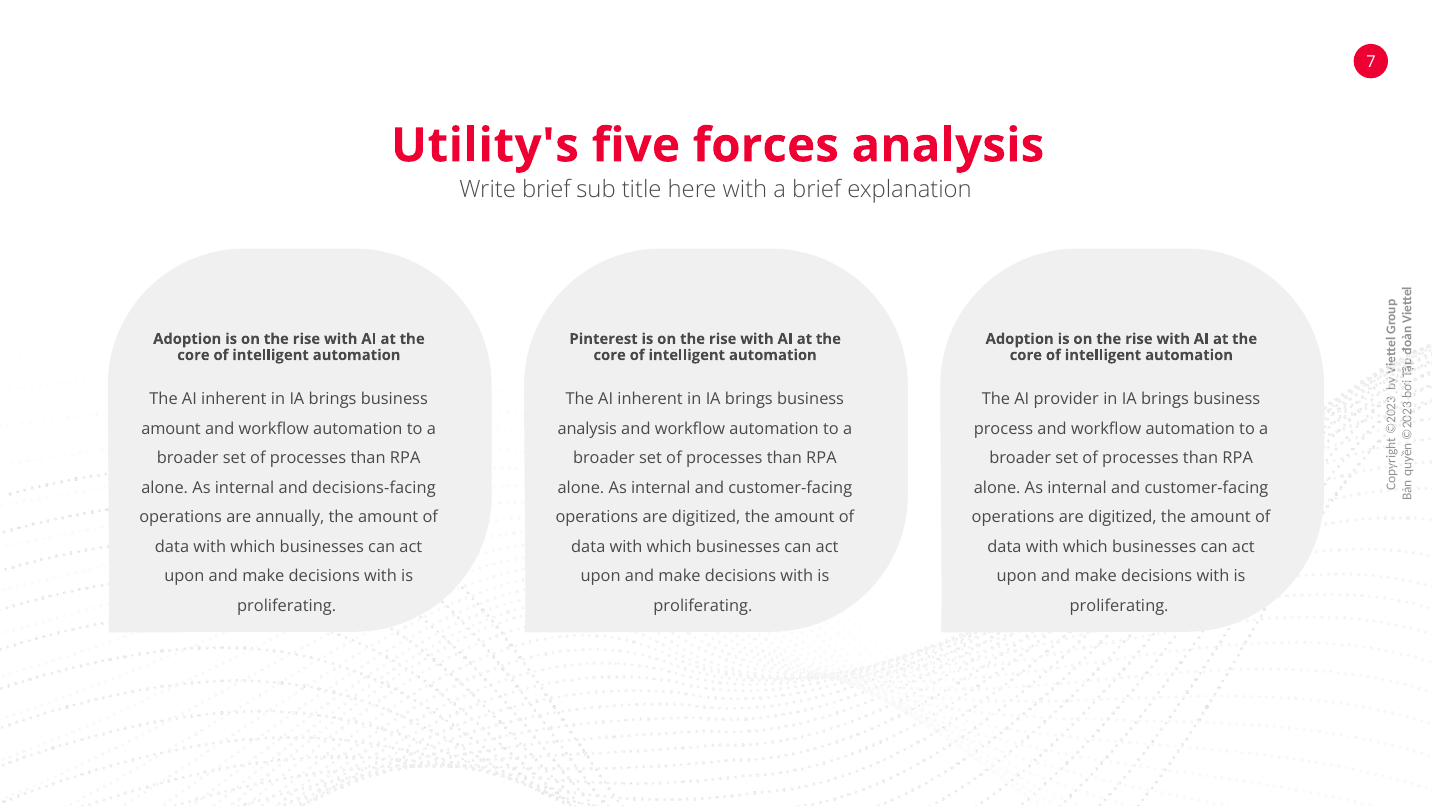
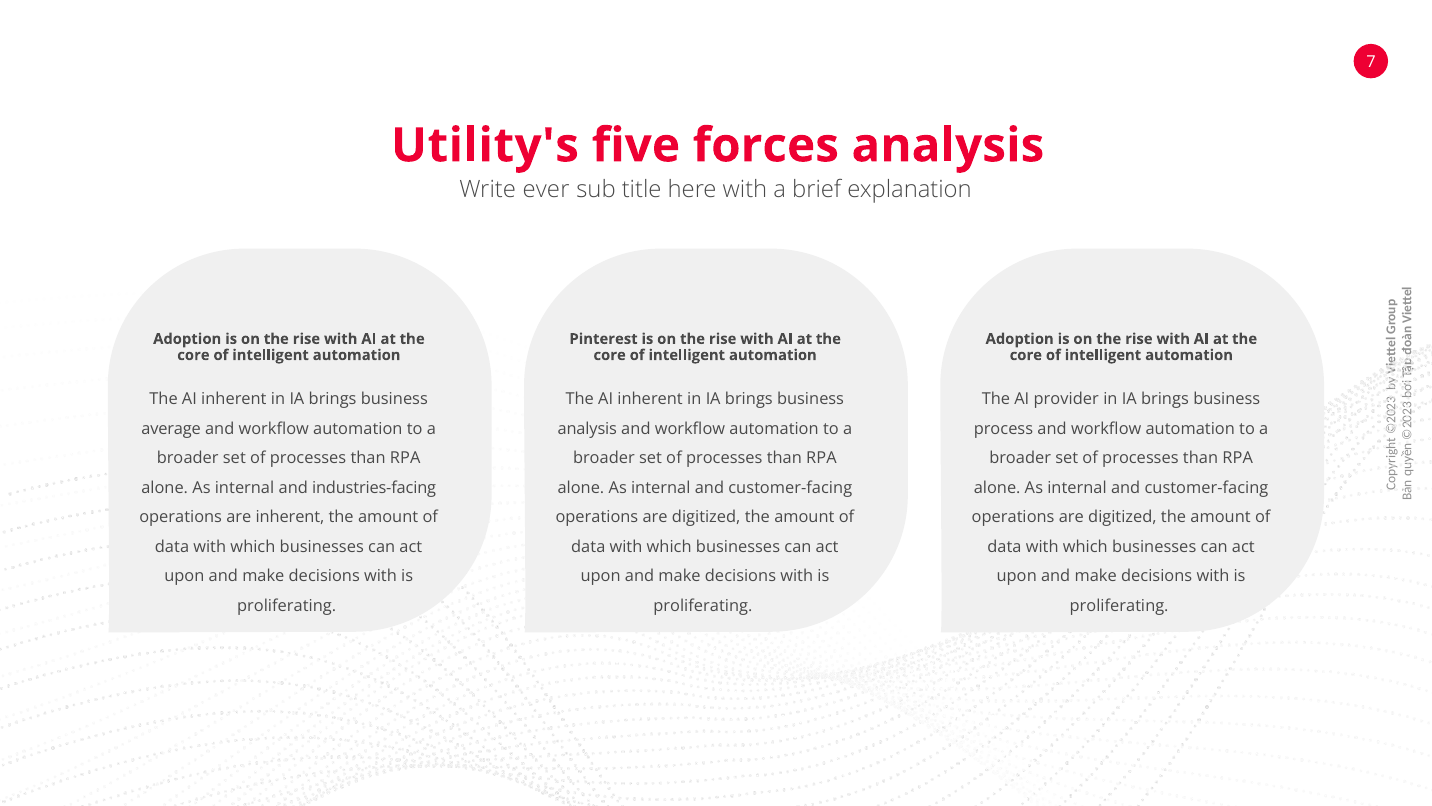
Write brief: brief -> ever
amount at (171, 428): amount -> average
decisions-facing: decisions-facing -> industries-facing
are annually: annually -> inherent
